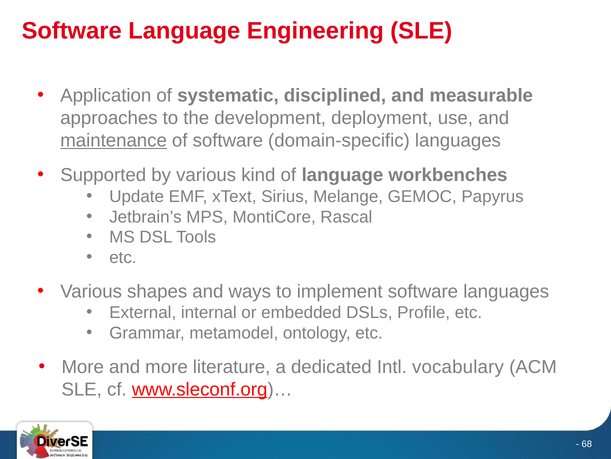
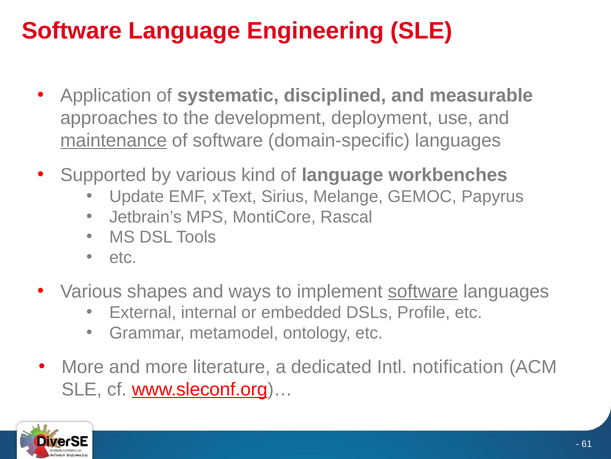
software at (423, 291) underline: none -> present
vocabulary: vocabulary -> notification
68: 68 -> 61
